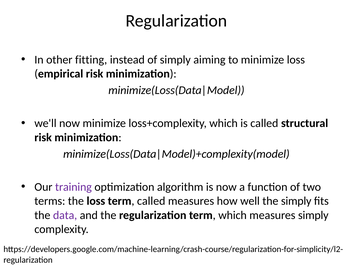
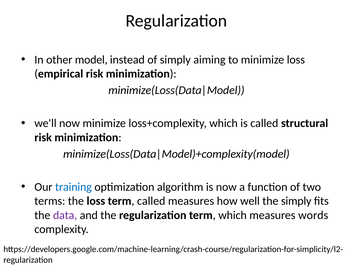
fitting: fitting -> model
training colour: purple -> blue
measures simply: simply -> words
